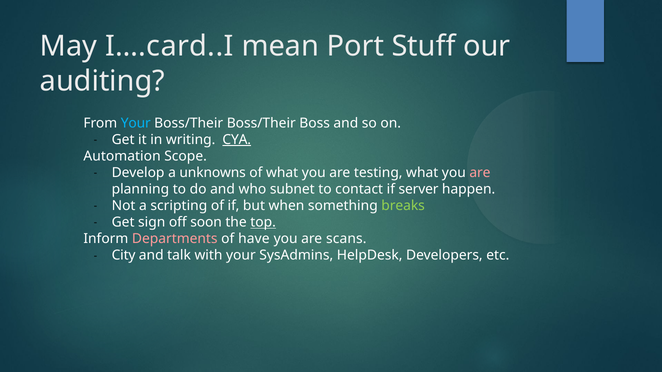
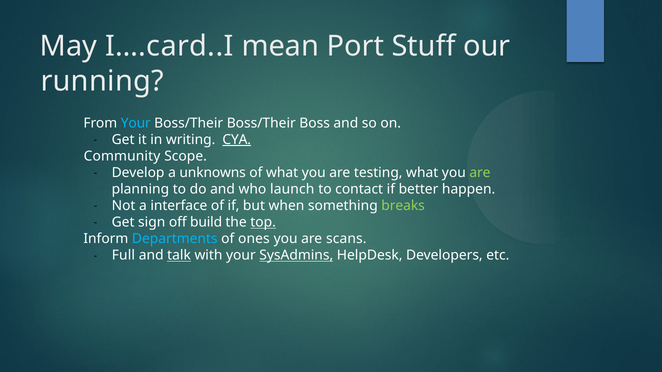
auditing: auditing -> running
Automation: Automation -> Community
are at (480, 173) colour: pink -> light green
subnet: subnet -> launch
server: server -> better
scripting: scripting -> interface
soon: soon -> build
Departments colour: pink -> light blue
have: have -> ones
City: City -> Full
talk underline: none -> present
SysAdmins underline: none -> present
